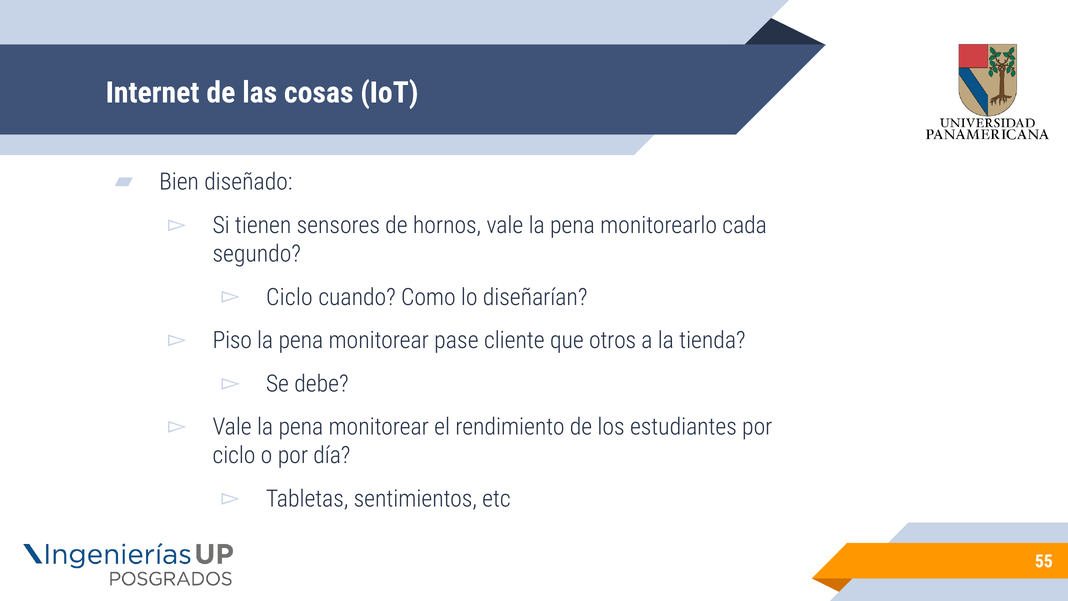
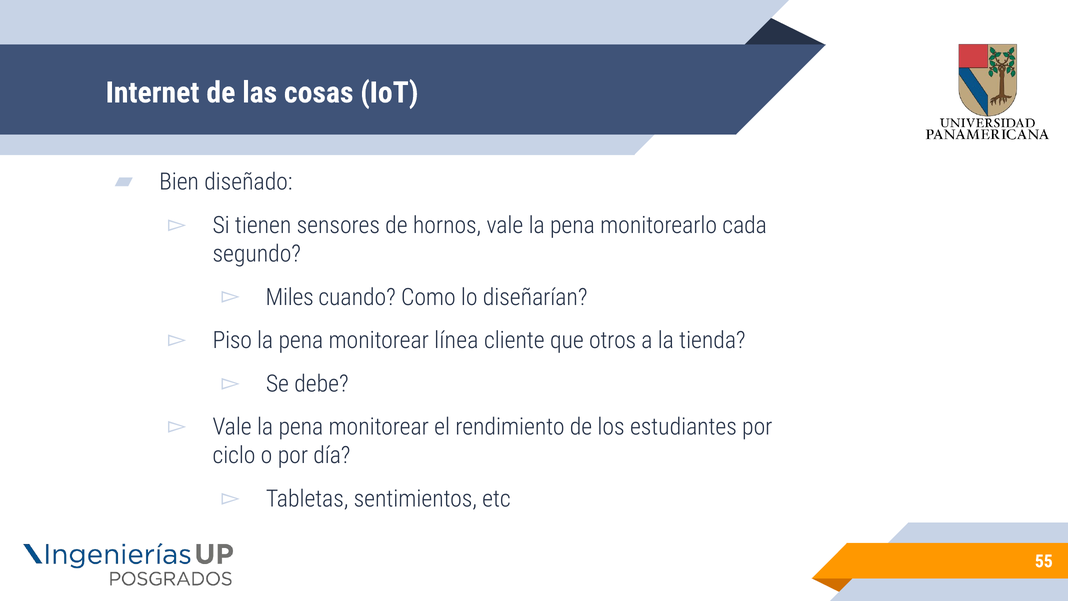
Ciclo at (289, 297): Ciclo -> Miles
pase: pase -> línea
